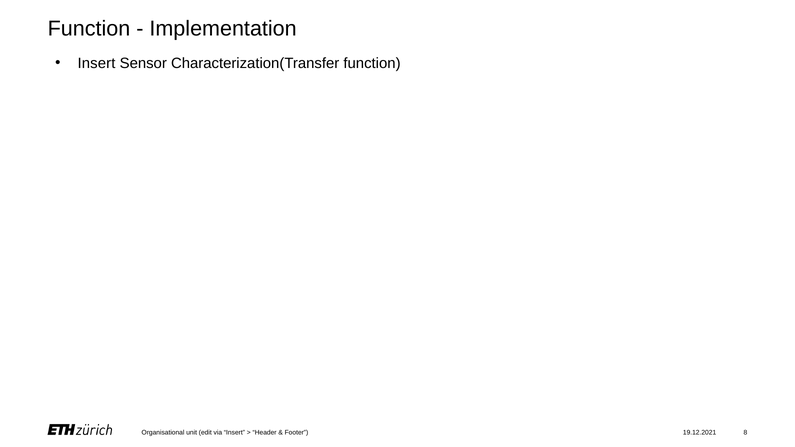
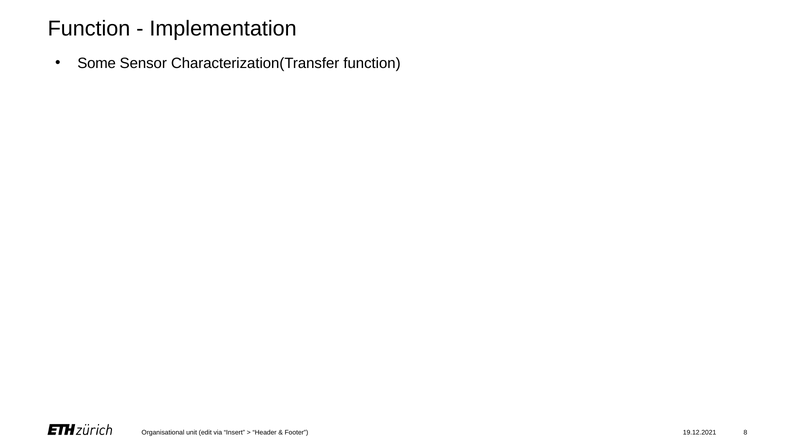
Insert at (97, 63): Insert -> Some
